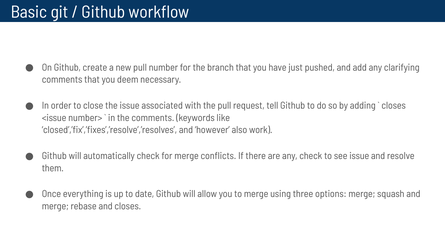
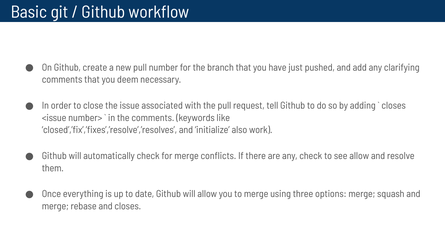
however: however -> initialize
see issue: issue -> allow
